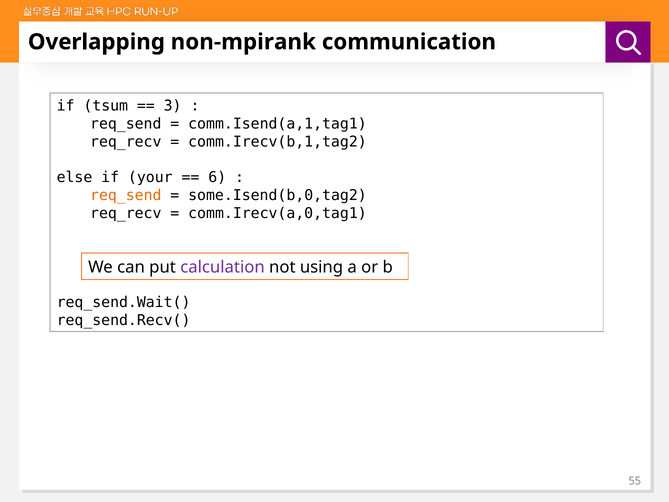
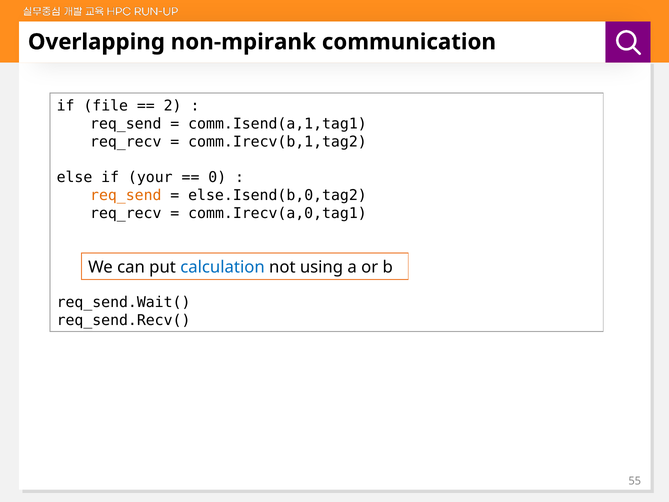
tsum: tsum -> file
3: 3 -> 2
6: 6 -> 0
some.Isend(b,0,tag2: some.Isend(b,0,tag2 -> else.Isend(b,0,tag2
calculation colour: purple -> blue
